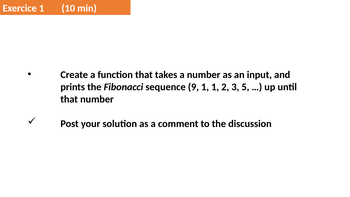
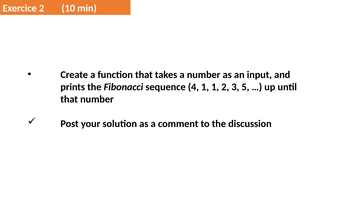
Exercice 1: 1 -> 2
9: 9 -> 4
